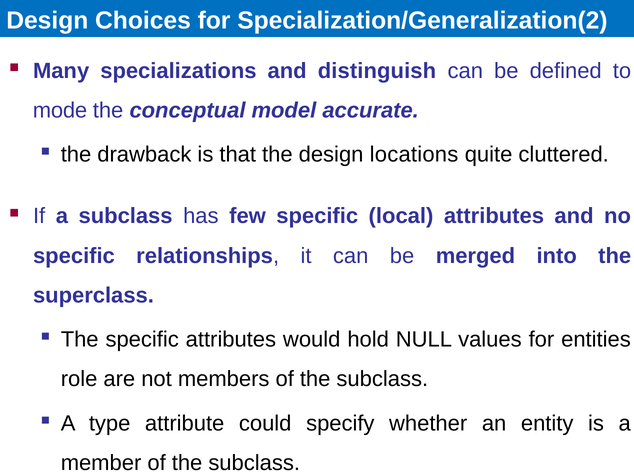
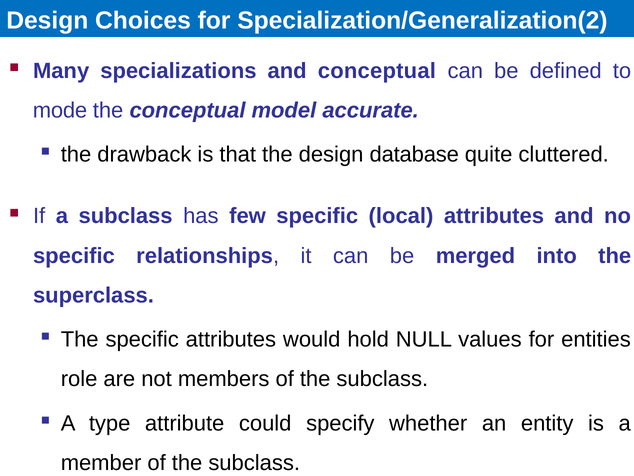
and distinguish: distinguish -> conceptual
locations: locations -> database
